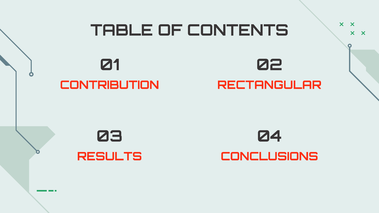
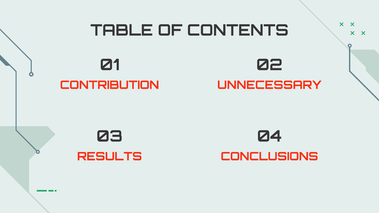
RECTANGULAR: RECTANGULAR -> UNNECESSARY
